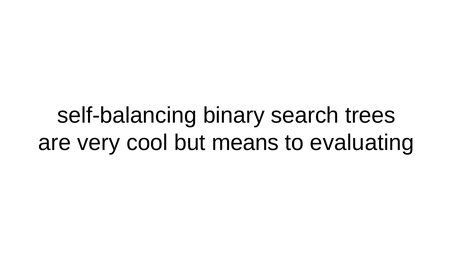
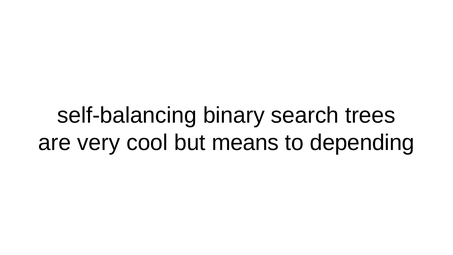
evaluating: evaluating -> depending
